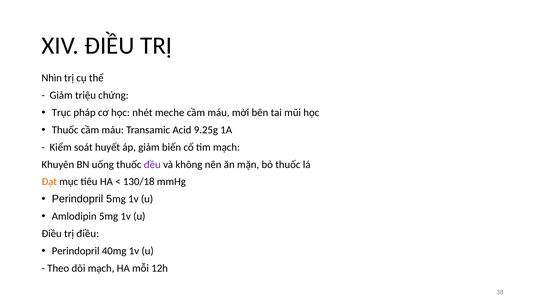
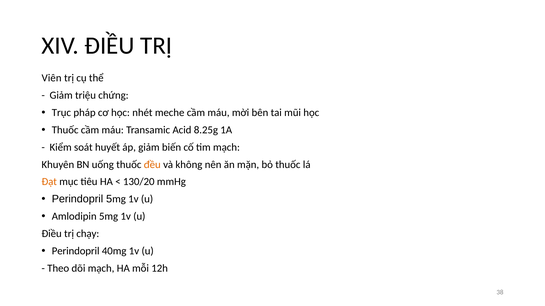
Nhìn: Nhìn -> Viên
9.25g: 9.25g -> 8.25g
đều colour: purple -> orange
130/18: 130/18 -> 130/20
trị điều: điều -> chạy
